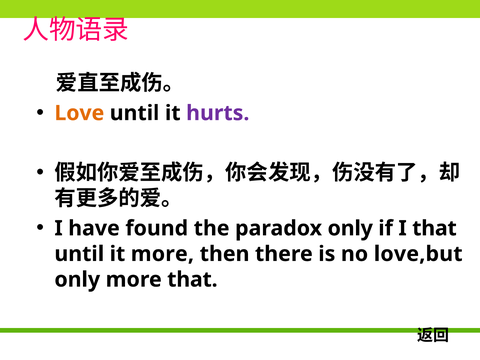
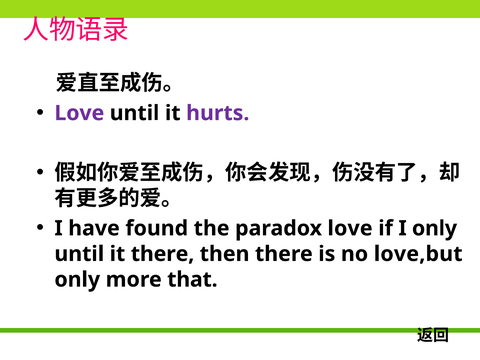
Love at (79, 113) colour: orange -> purple
paradox only: only -> love
I that: that -> only
it more: more -> there
